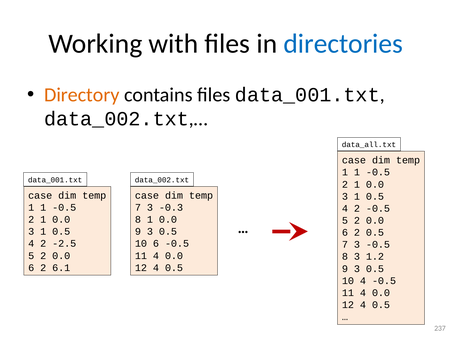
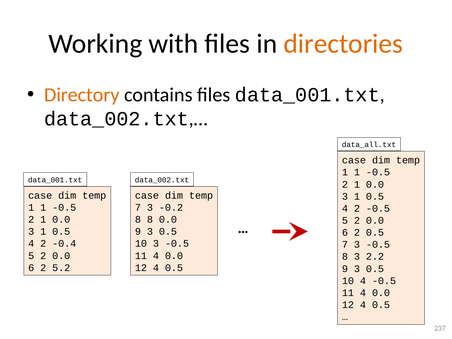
directories colour: blue -> orange
-0.3: -0.3 -> -0.2
8 1: 1 -> 8
-2.5: -2.5 -> -0.4
10 6: 6 -> 3
1.2: 1.2 -> 2.2
6.1: 6.1 -> 5.2
